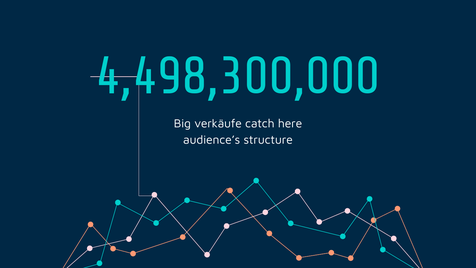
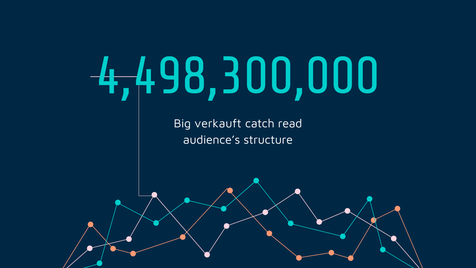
verkäufe: verkäufe -> verkauft
here: here -> read
